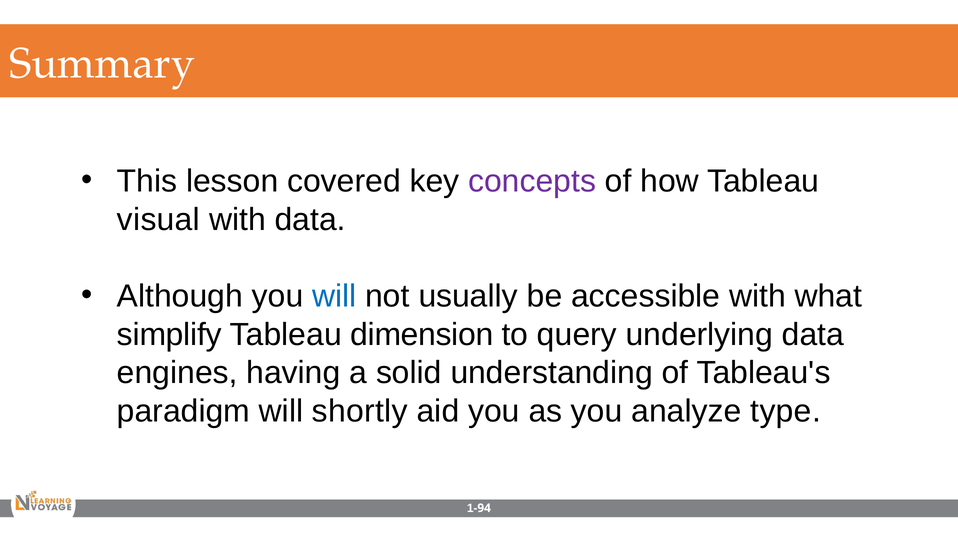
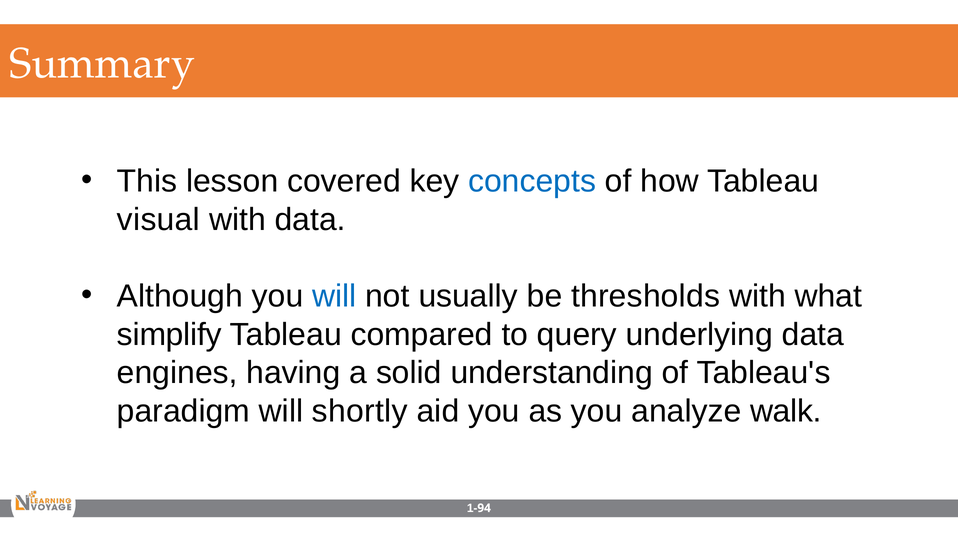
concepts colour: purple -> blue
accessible: accessible -> thresholds
dimension: dimension -> compared
type: type -> walk
